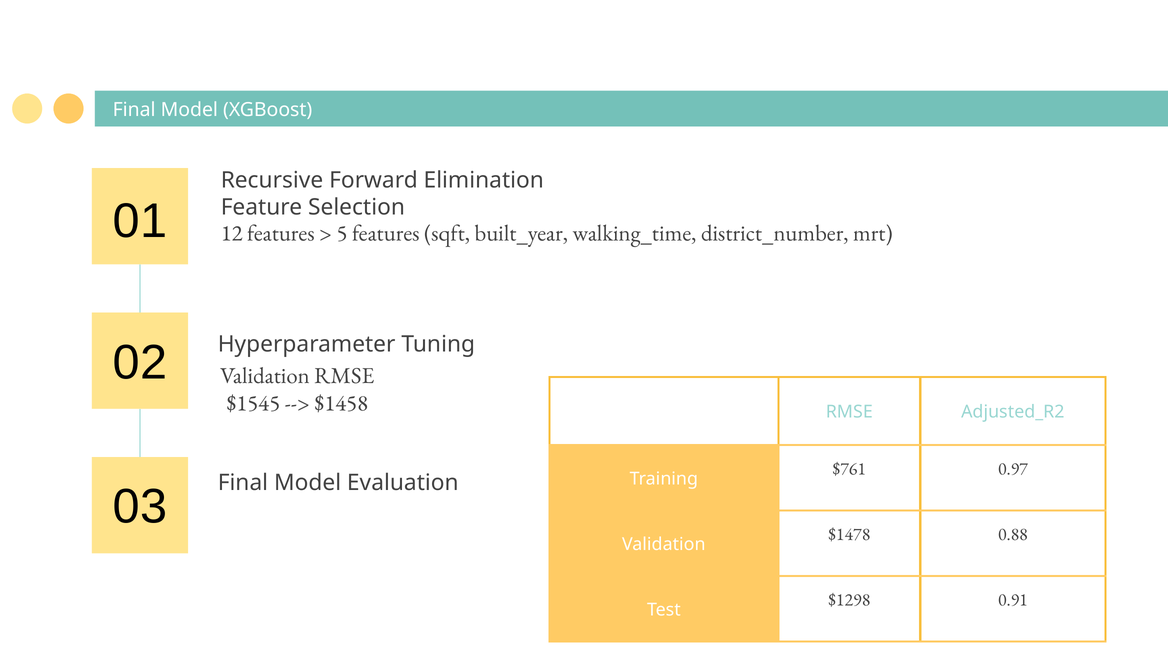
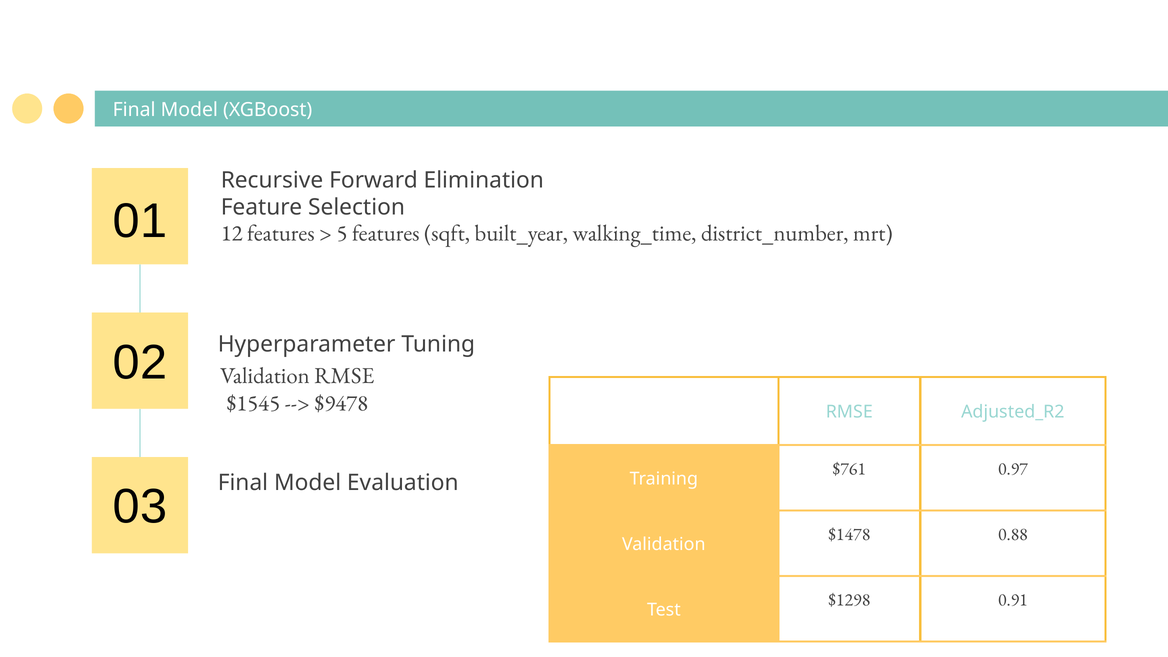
$1458: $1458 -> $9478
